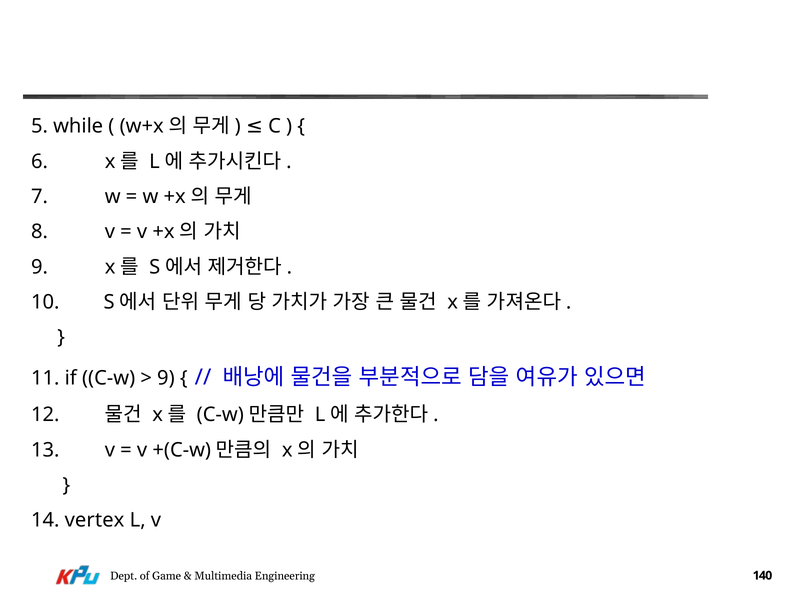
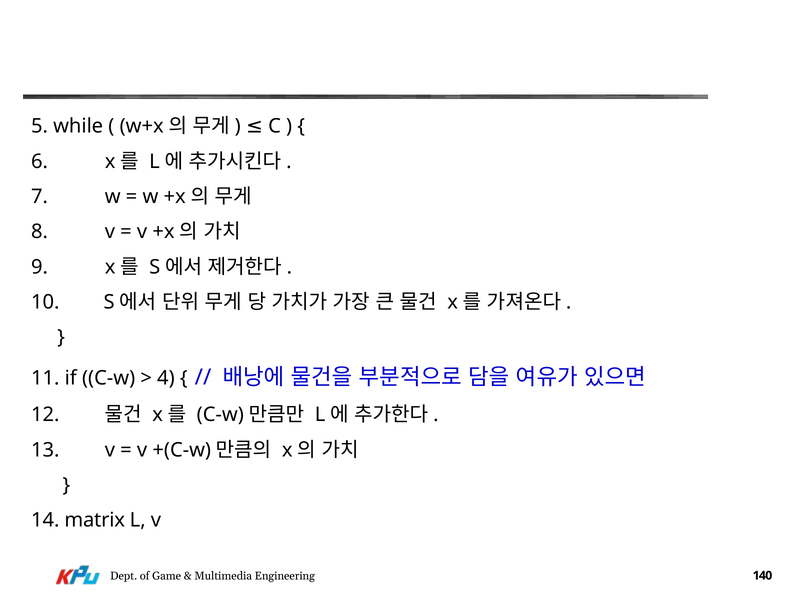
9 at (166, 378): 9 -> 4
vertex: vertex -> matrix
